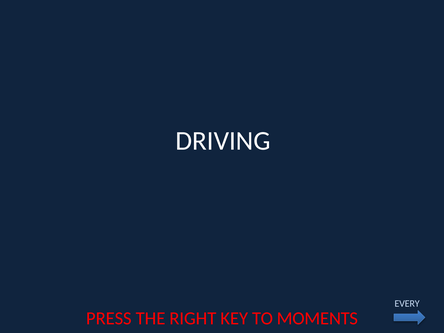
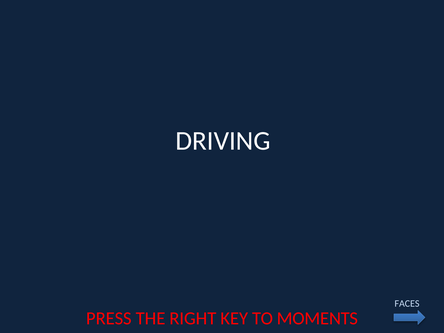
EVERY: EVERY -> FACES
